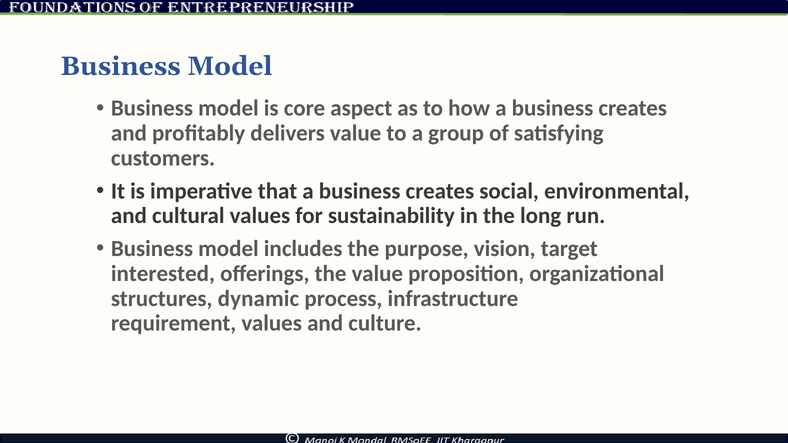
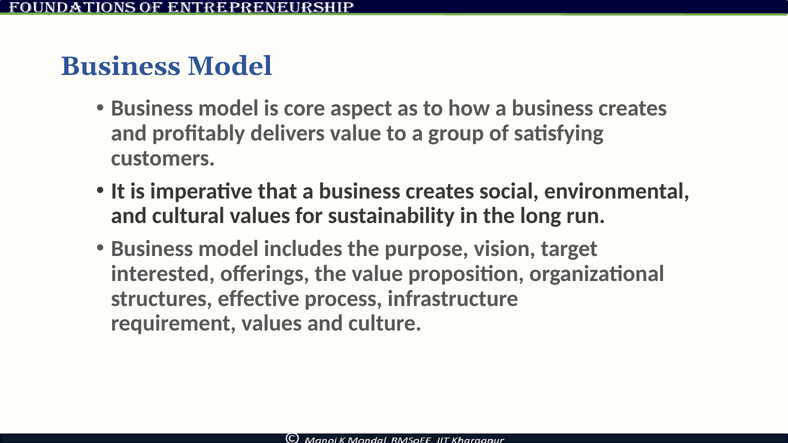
dynamic: dynamic -> effective
